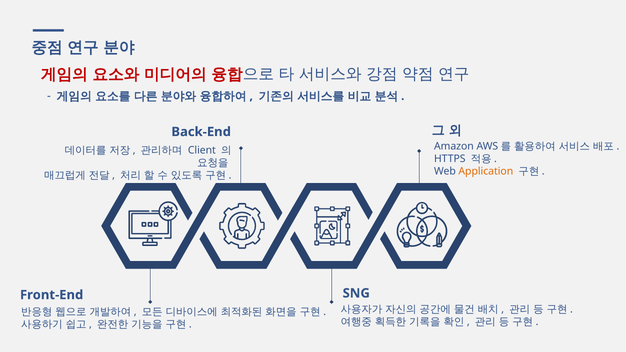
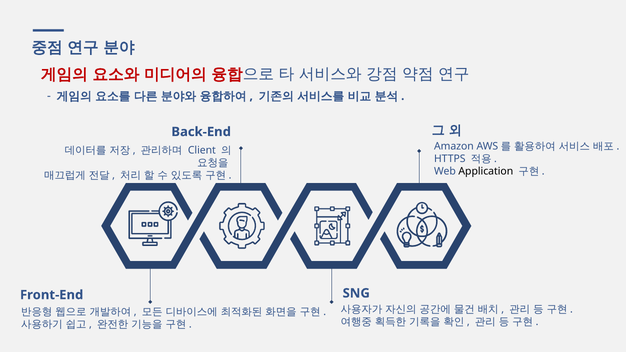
Application colour: orange -> black
